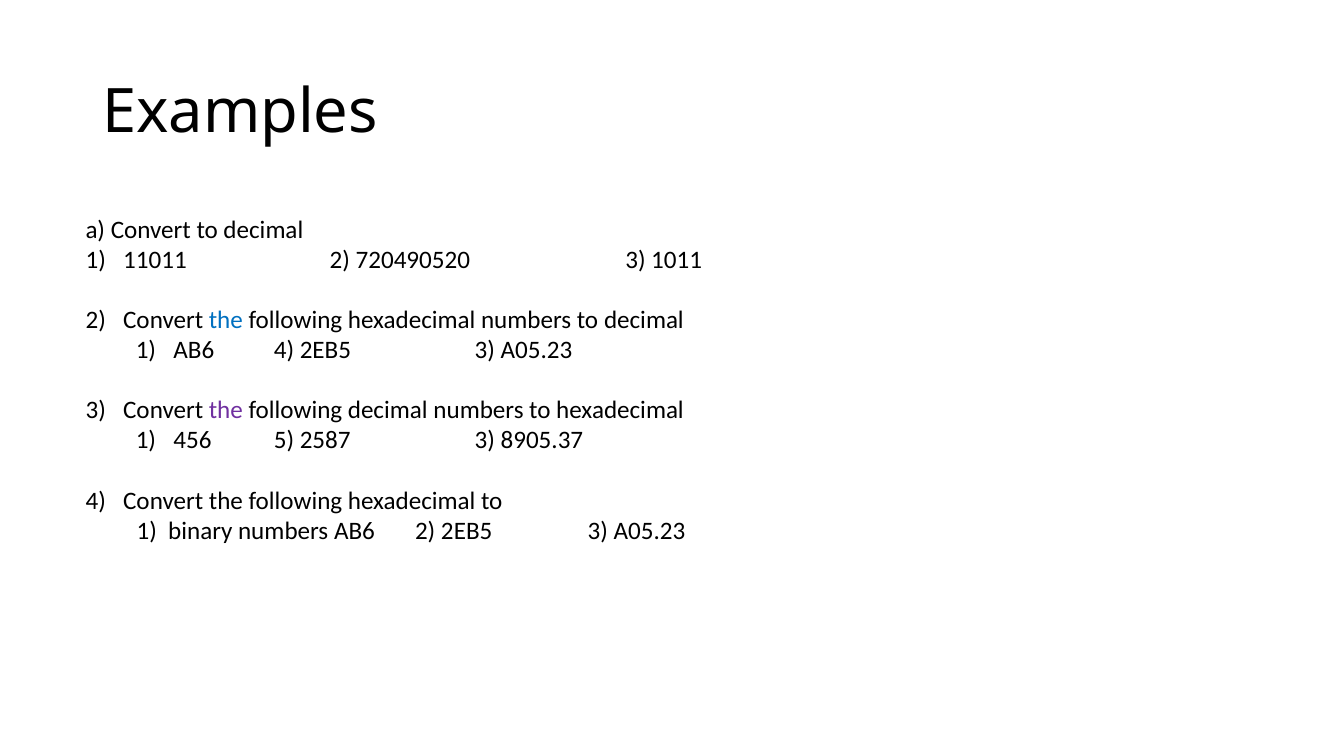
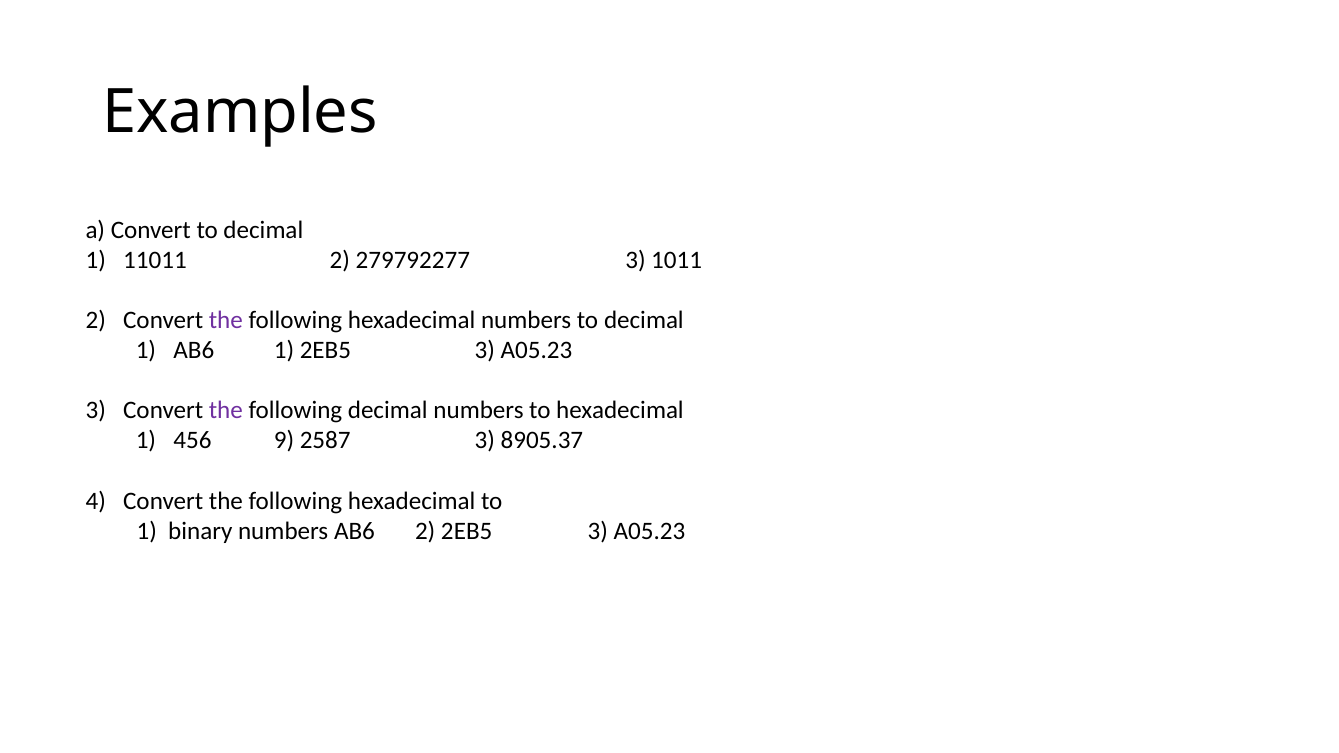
720490520: 720490520 -> 279792277
the at (226, 320) colour: blue -> purple
AB6 4: 4 -> 1
5: 5 -> 9
